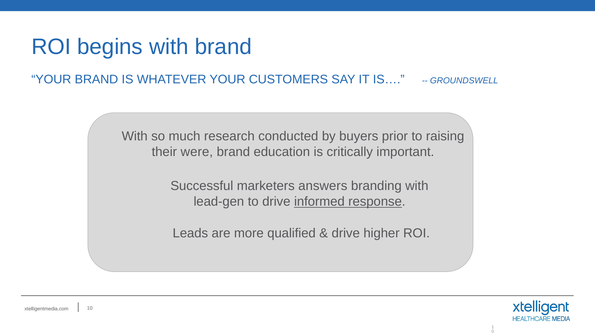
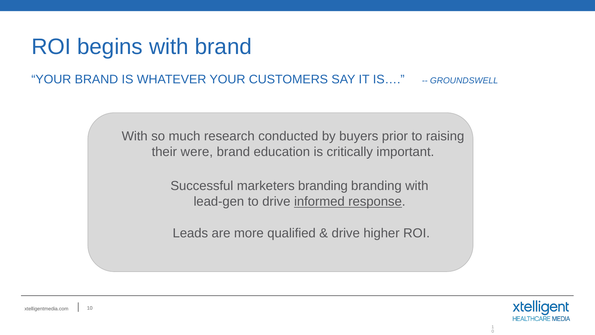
marketers answers: answers -> branding
